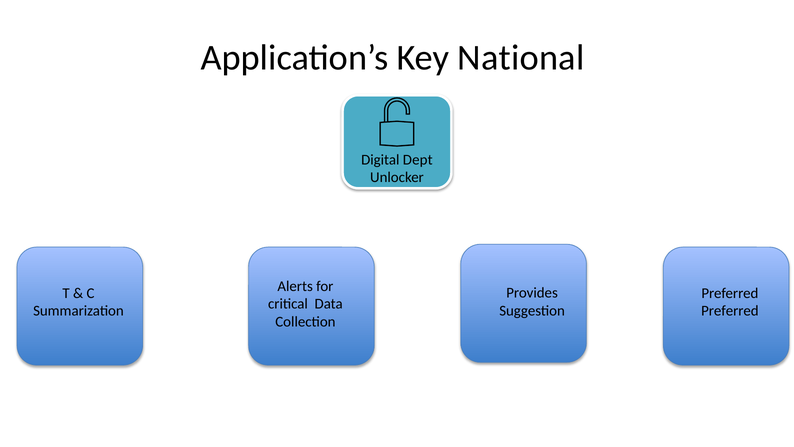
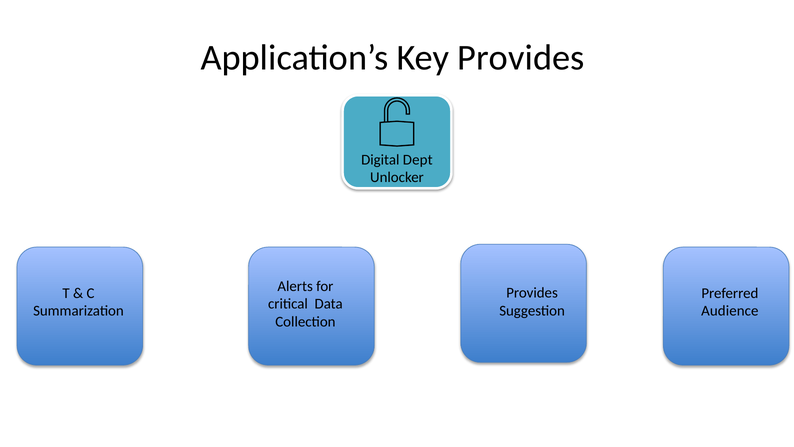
Key National: National -> Provides
Preferred at (730, 311): Preferred -> Audience
